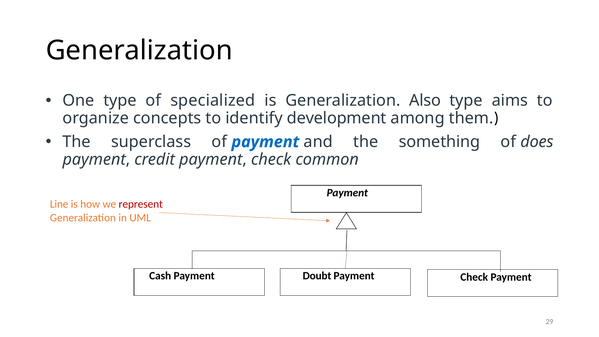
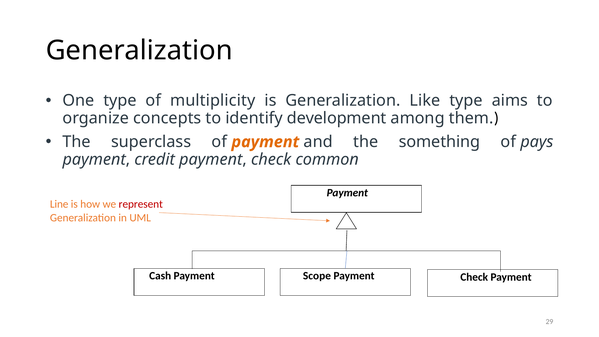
specialized: specialized -> multiplicity
Also: Also -> Like
payment at (265, 142) colour: blue -> orange
does: does -> pays
Doubt: Doubt -> Scope
